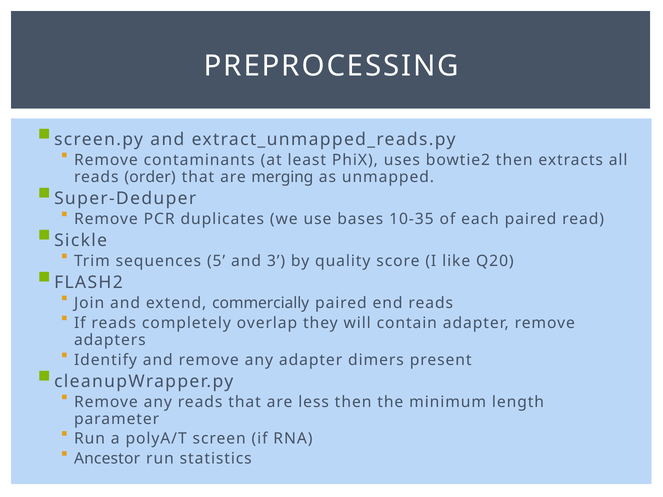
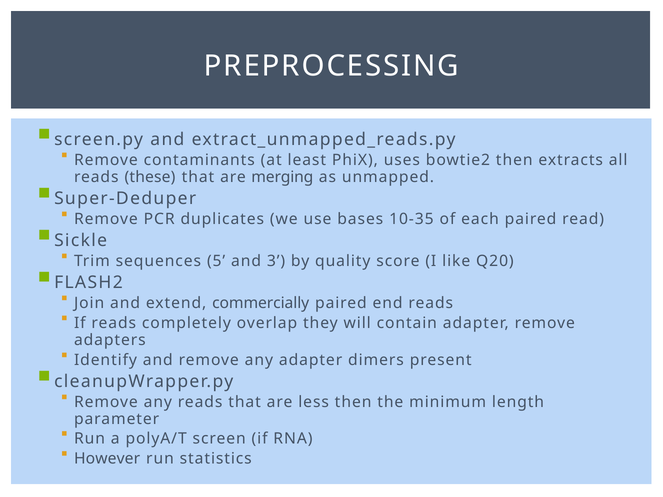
order: order -> these
Ancestor: Ancestor -> However
